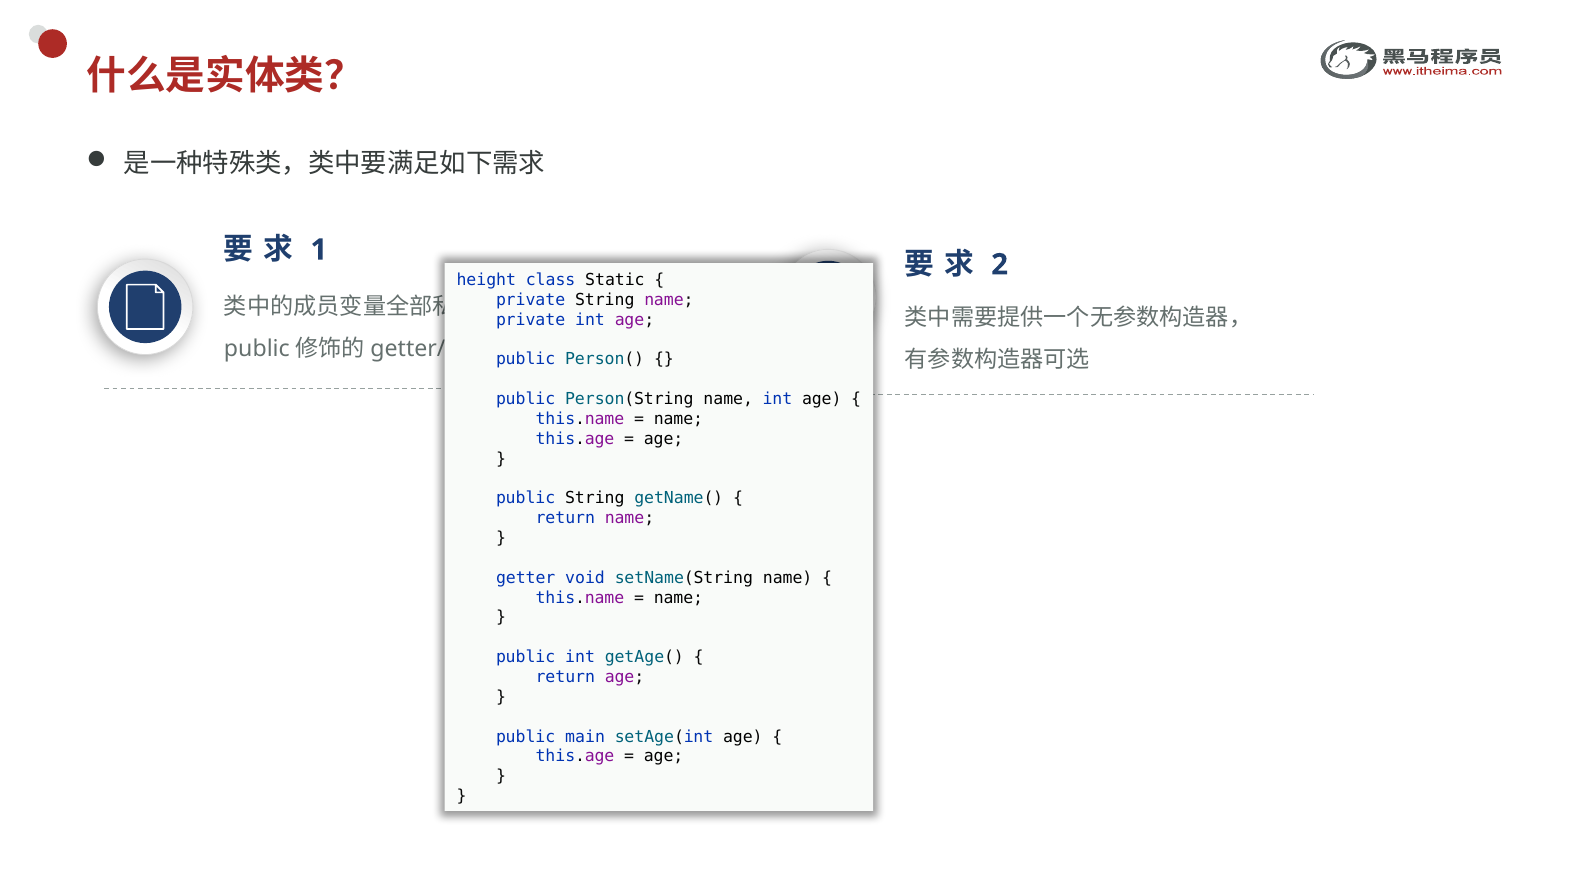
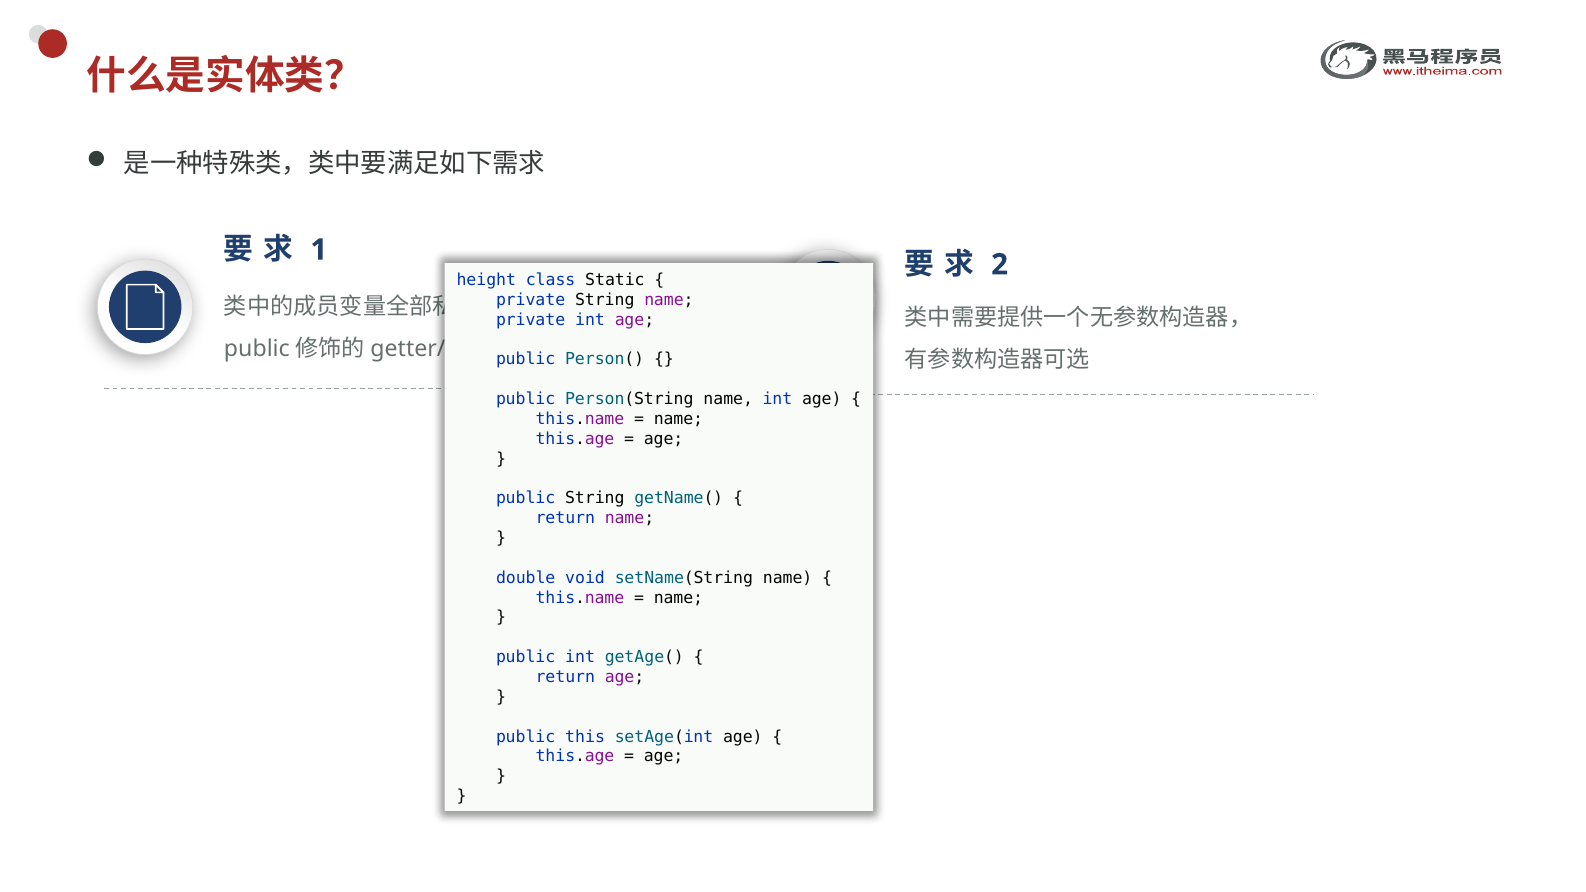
getter: getter -> double
main: main -> this
